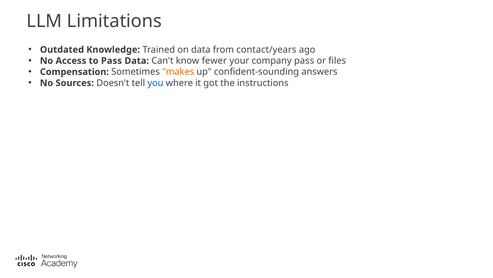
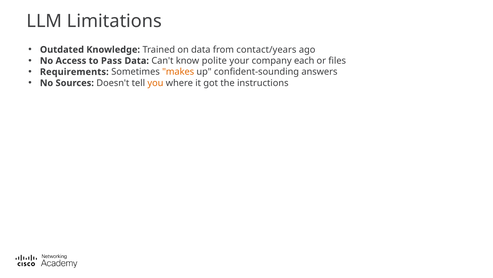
fewer: fewer -> polite
company pass: pass -> each
Compensation: Compensation -> Requirements
you colour: blue -> orange
